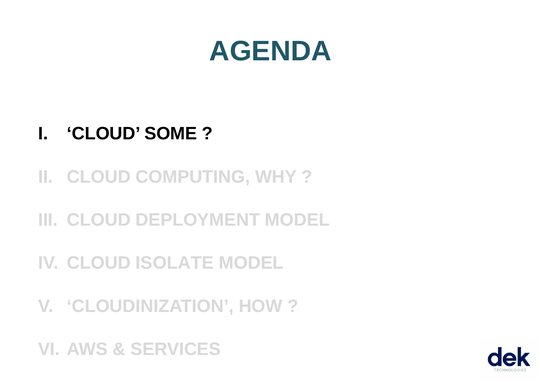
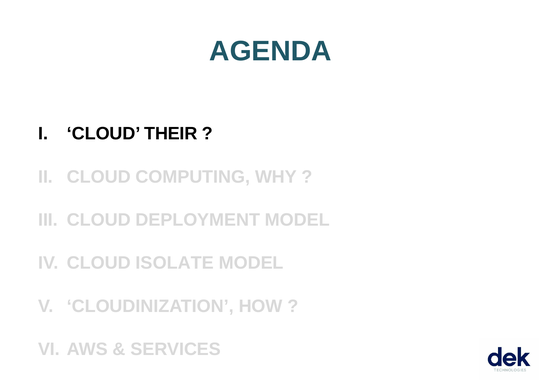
SOME: SOME -> THEIR
